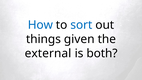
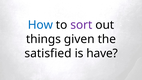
sort colour: blue -> purple
external: external -> satisfied
both: both -> have
